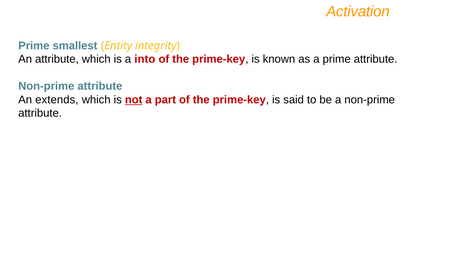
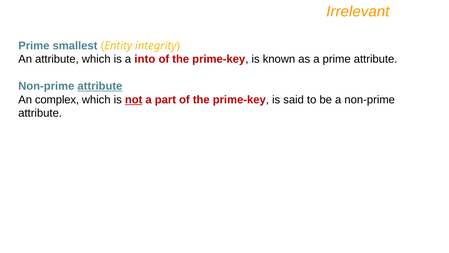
Activation: Activation -> Irrelevant
attribute at (100, 86) underline: none -> present
extends: extends -> complex
